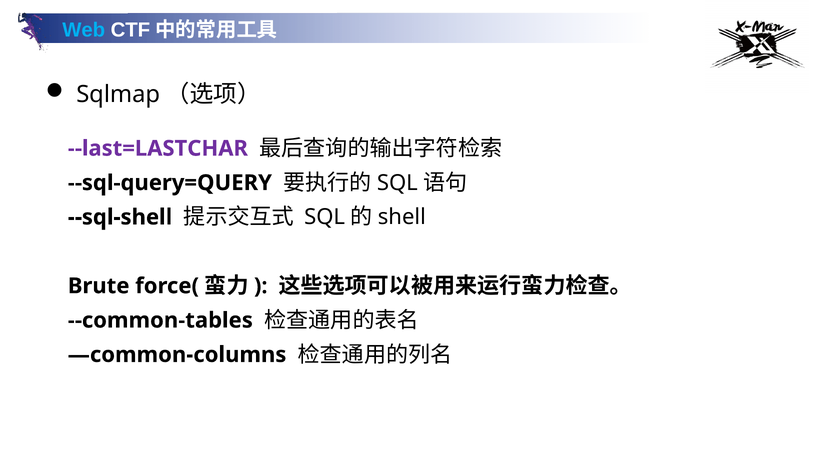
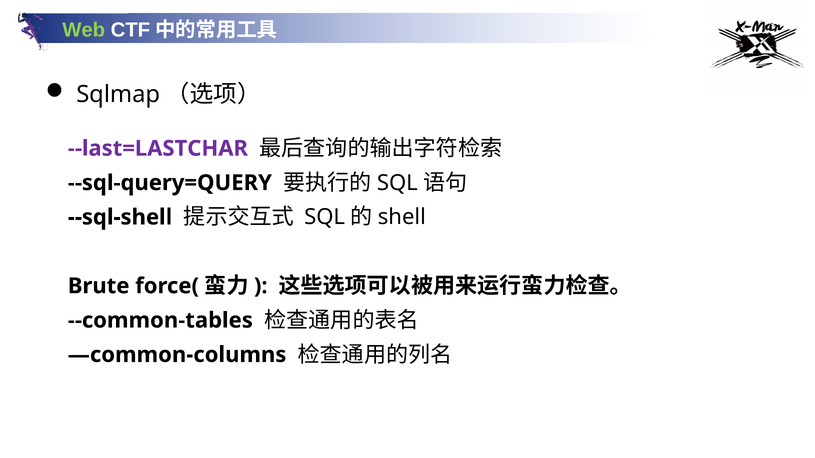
Web colour: light blue -> light green
